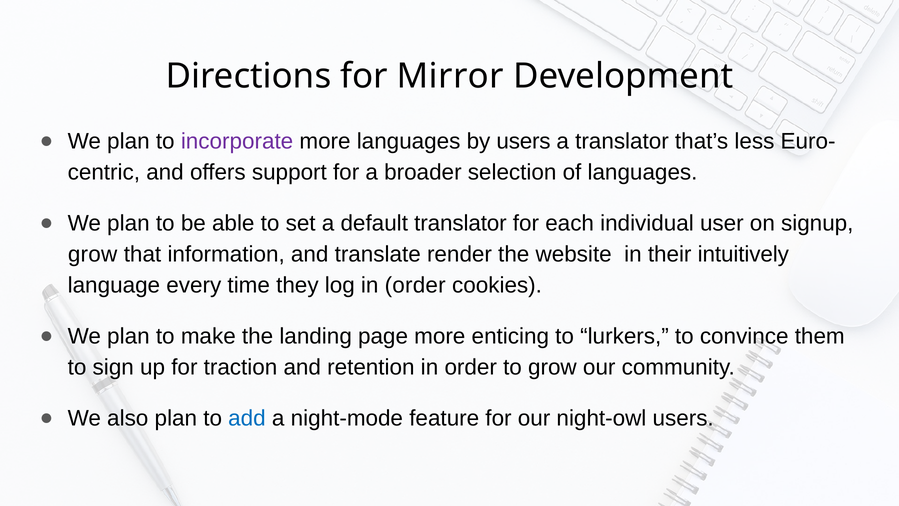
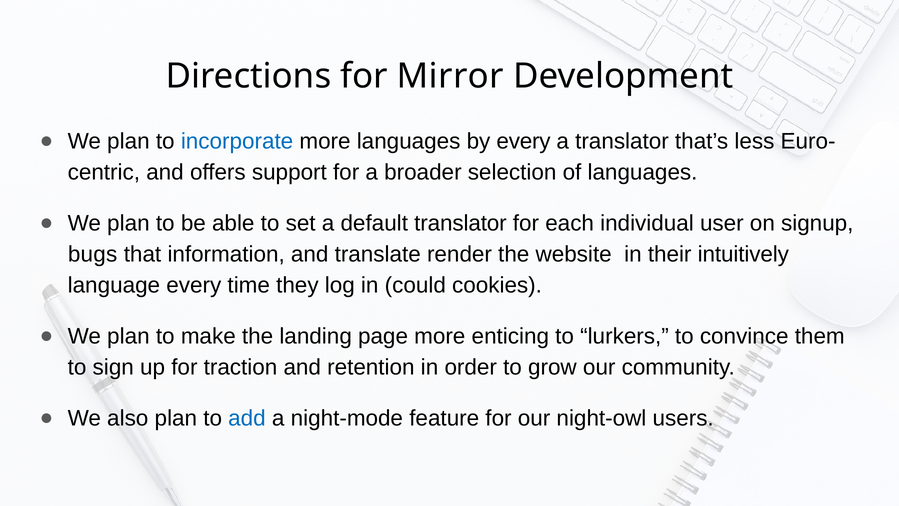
incorporate colour: purple -> blue
by users: users -> every
grow at (93, 254): grow -> bugs
log in order: order -> could
